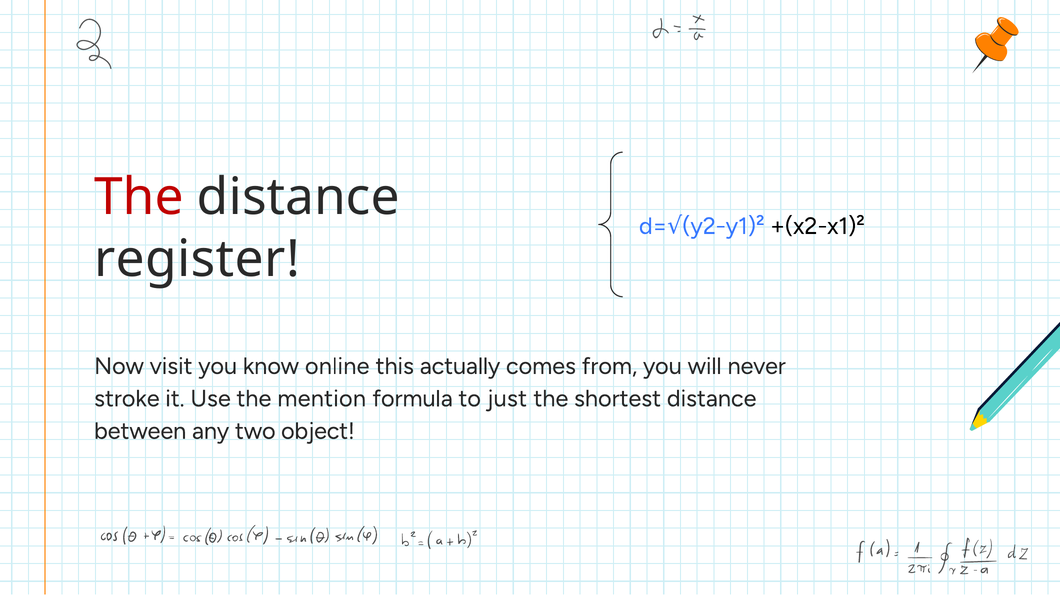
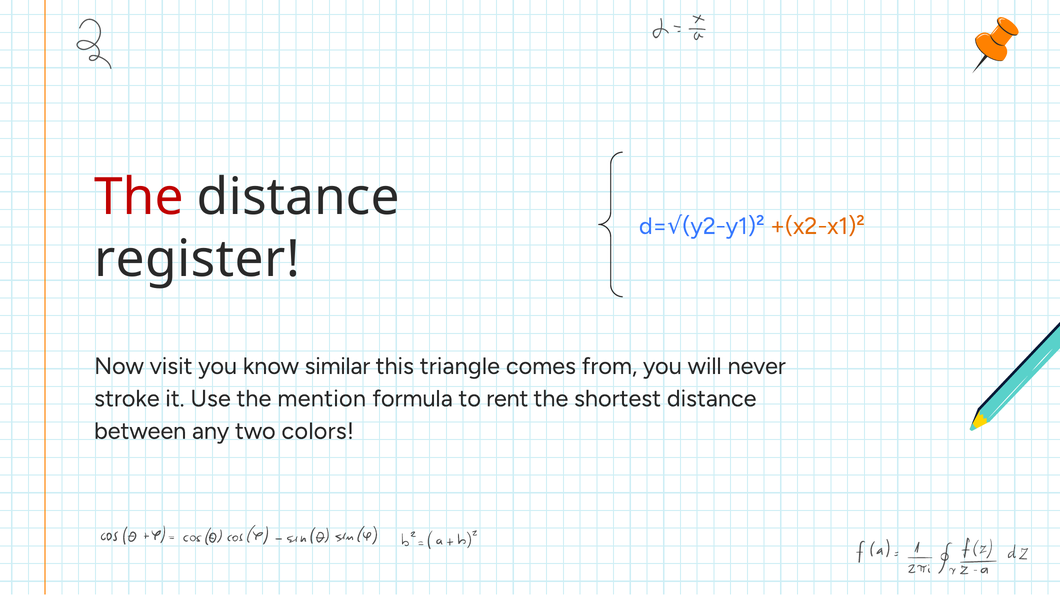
+(x2-x1)² colour: black -> orange
online: online -> similar
actually: actually -> triangle
just: just -> rent
object: object -> colors
